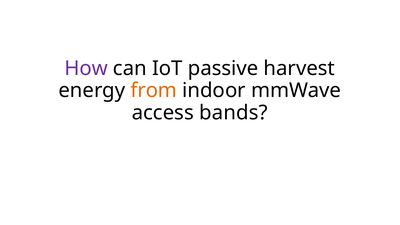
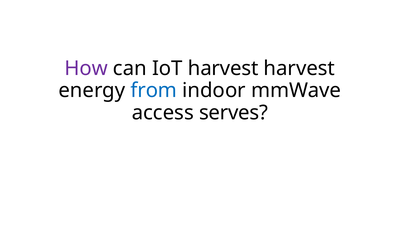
IoT passive: passive -> harvest
from colour: orange -> blue
bands: bands -> serves
